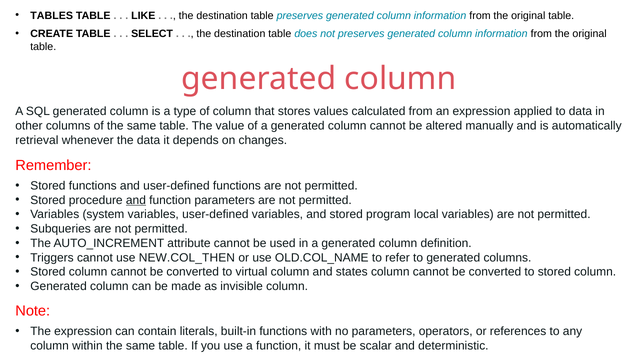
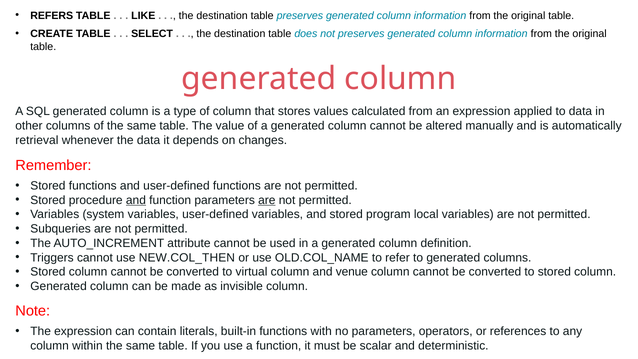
TABLES: TABLES -> REFERS
are at (267, 200) underline: none -> present
states: states -> venue
